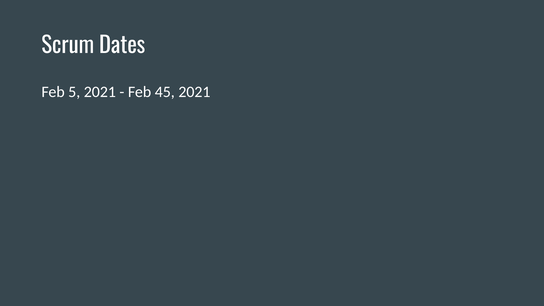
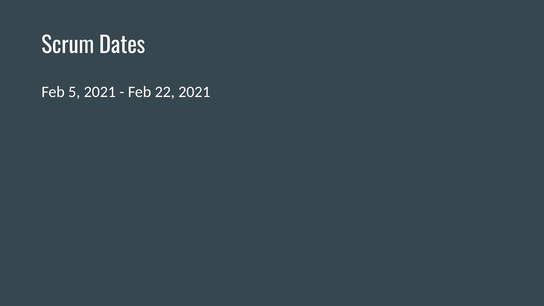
45: 45 -> 22
